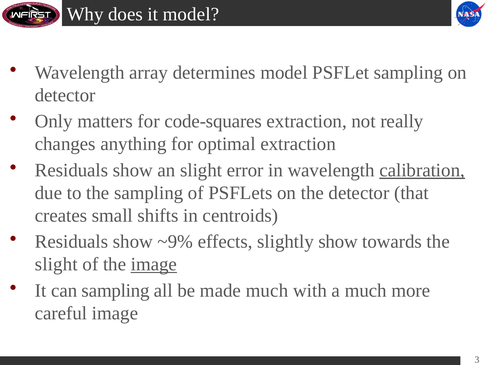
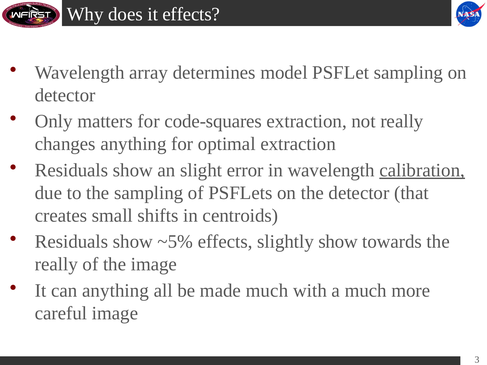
it model: model -> effects
~9%: ~9% -> ~5%
slight at (56, 265): slight -> really
image at (154, 265) underline: present -> none
can sampling: sampling -> anything
